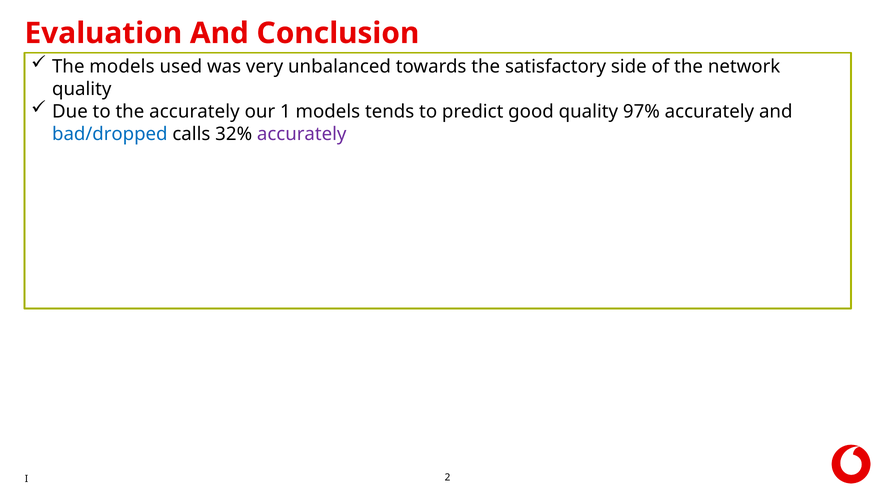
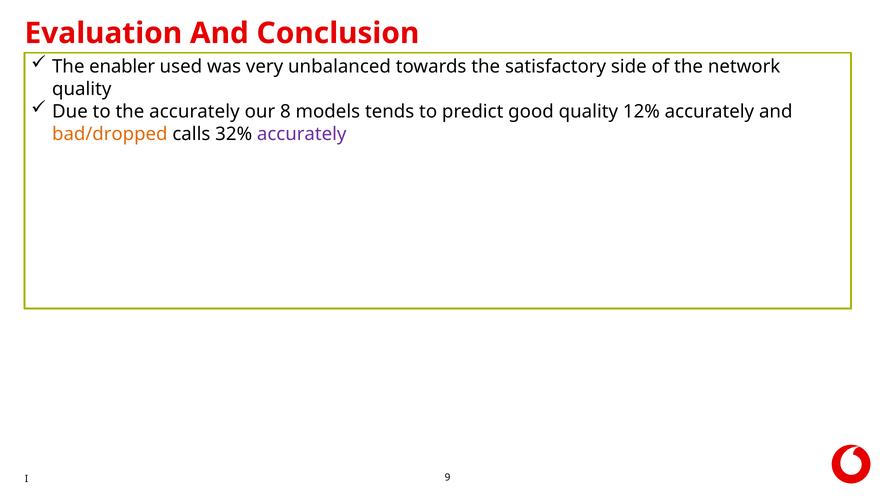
The models: models -> enabler
1: 1 -> 8
97%: 97% -> 12%
bad/dropped colour: blue -> orange
2: 2 -> 9
